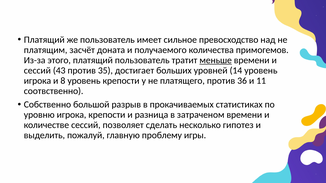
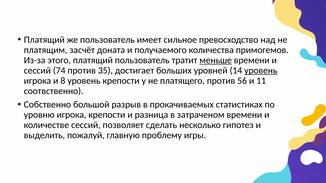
43: 43 -> 74
уровень at (261, 71) underline: none -> present
36: 36 -> 56
